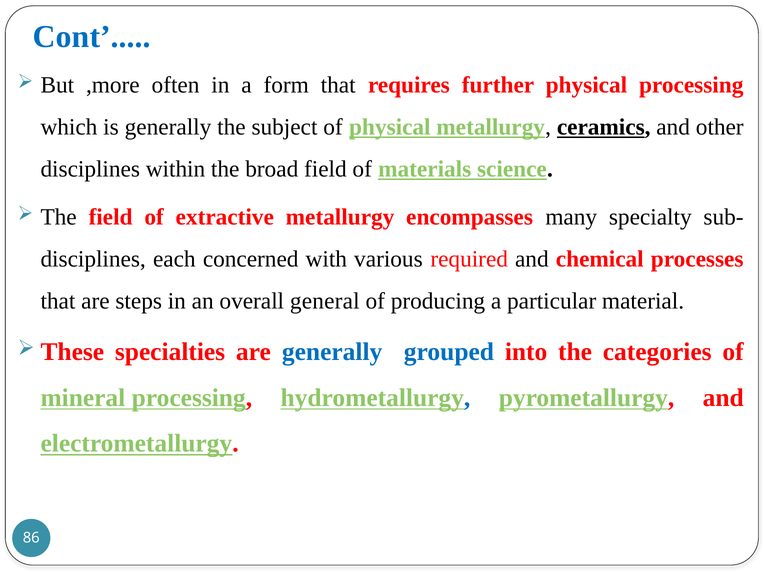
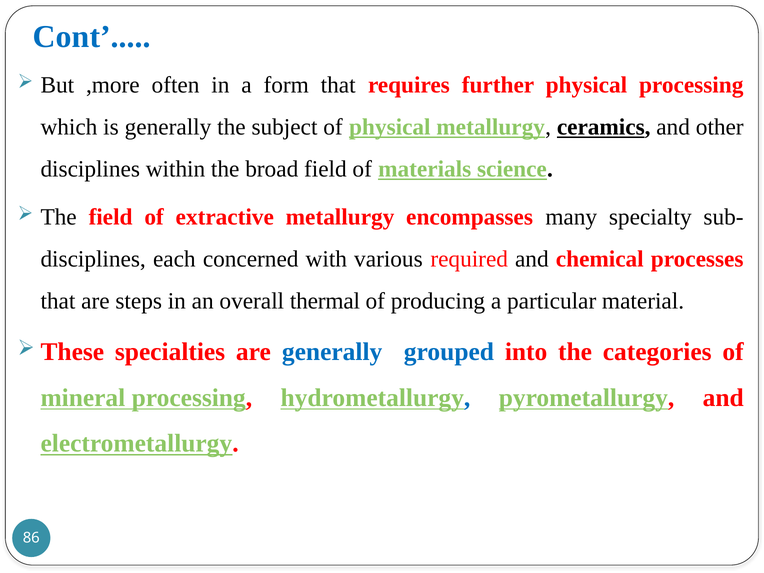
general: general -> thermal
